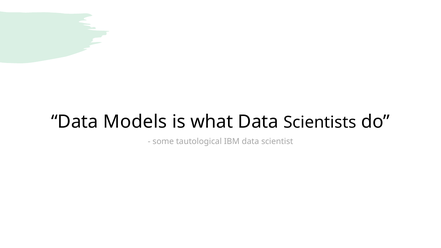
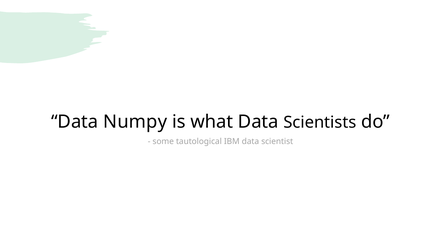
Models: Models -> Numpy
